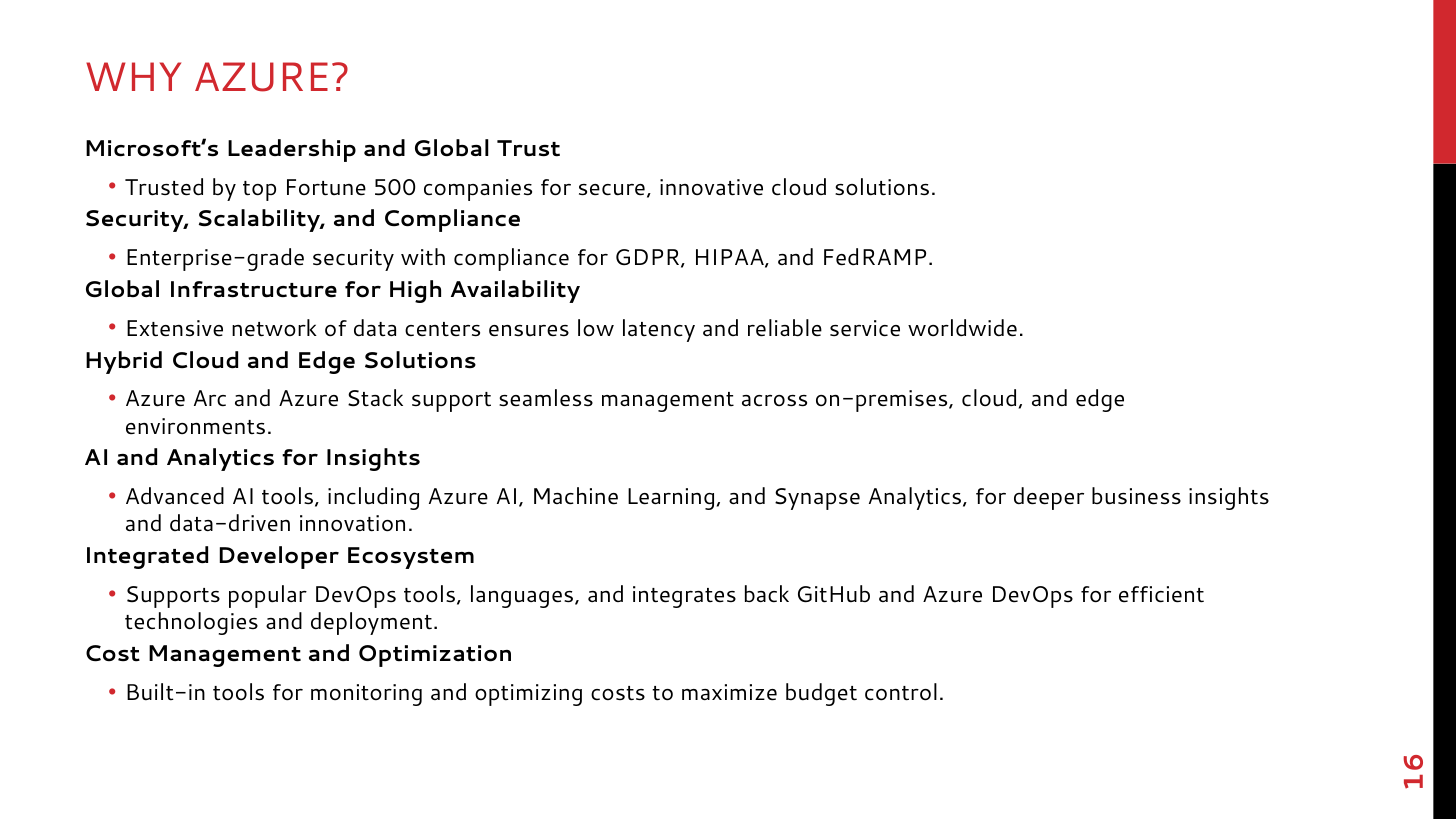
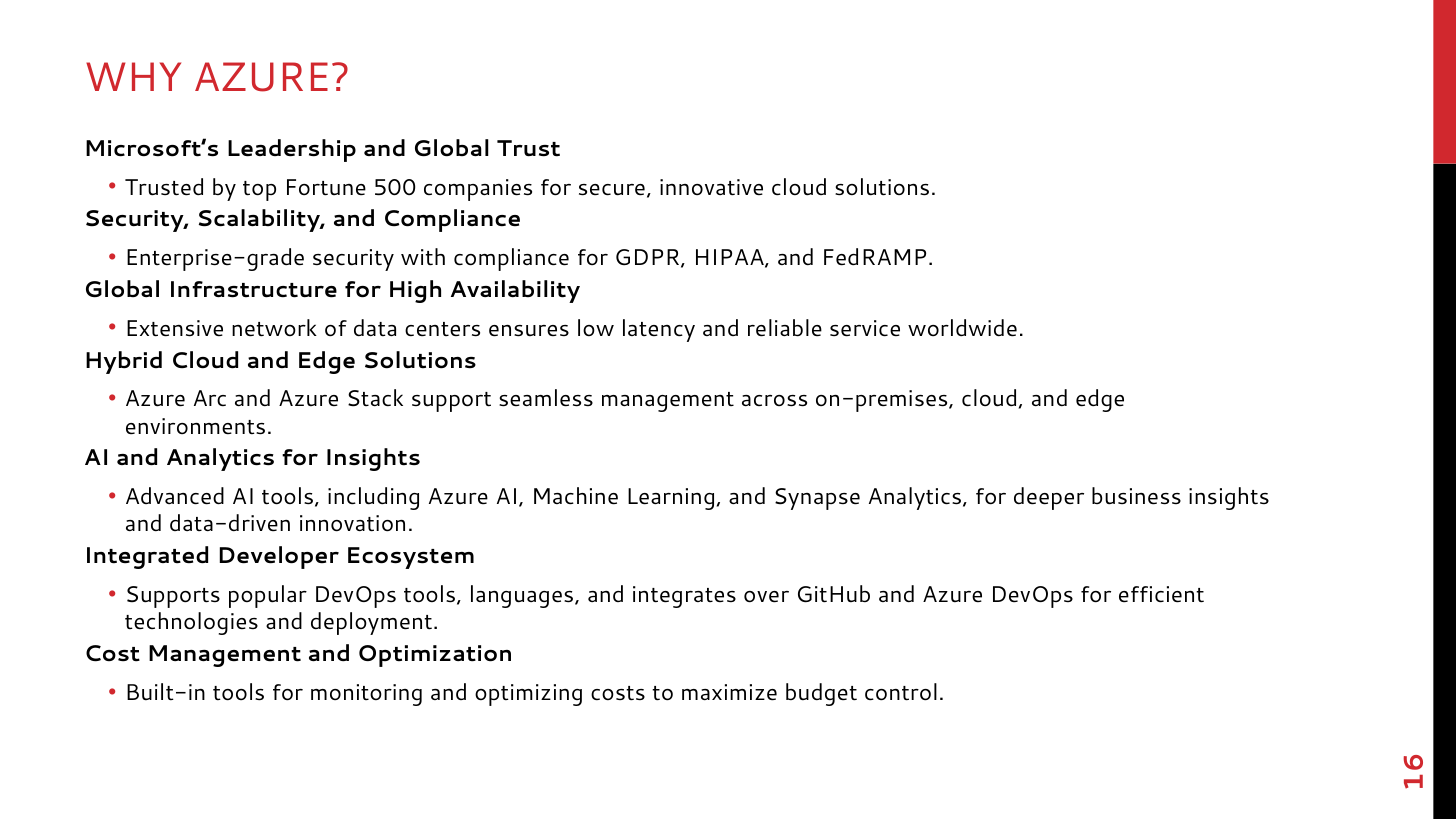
back: back -> over
